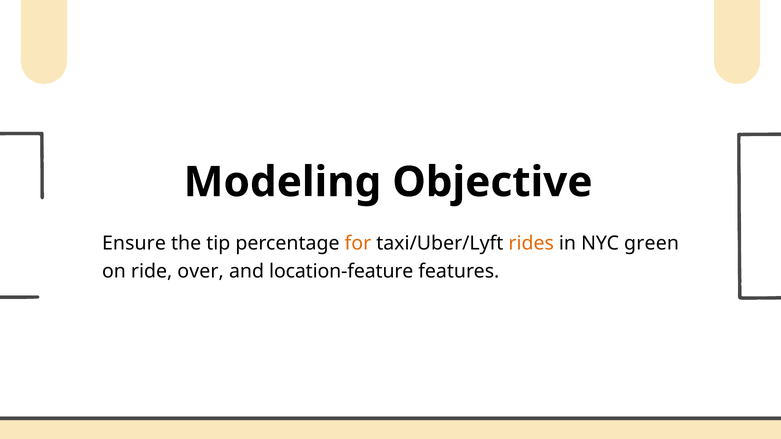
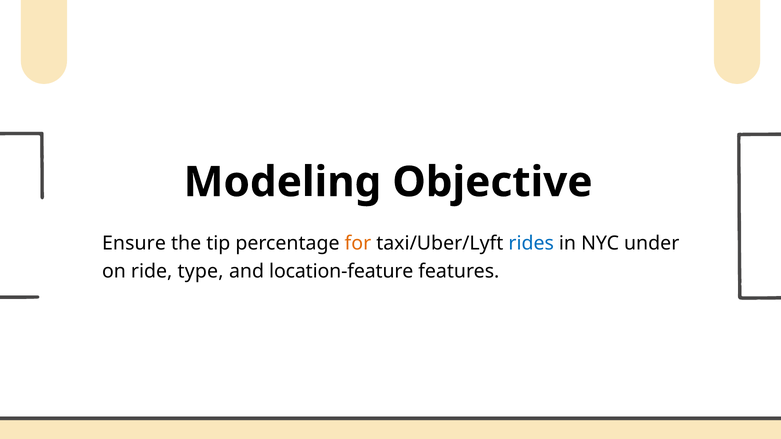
rides colour: orange -> blue
green: green -> under
over: over -> type
